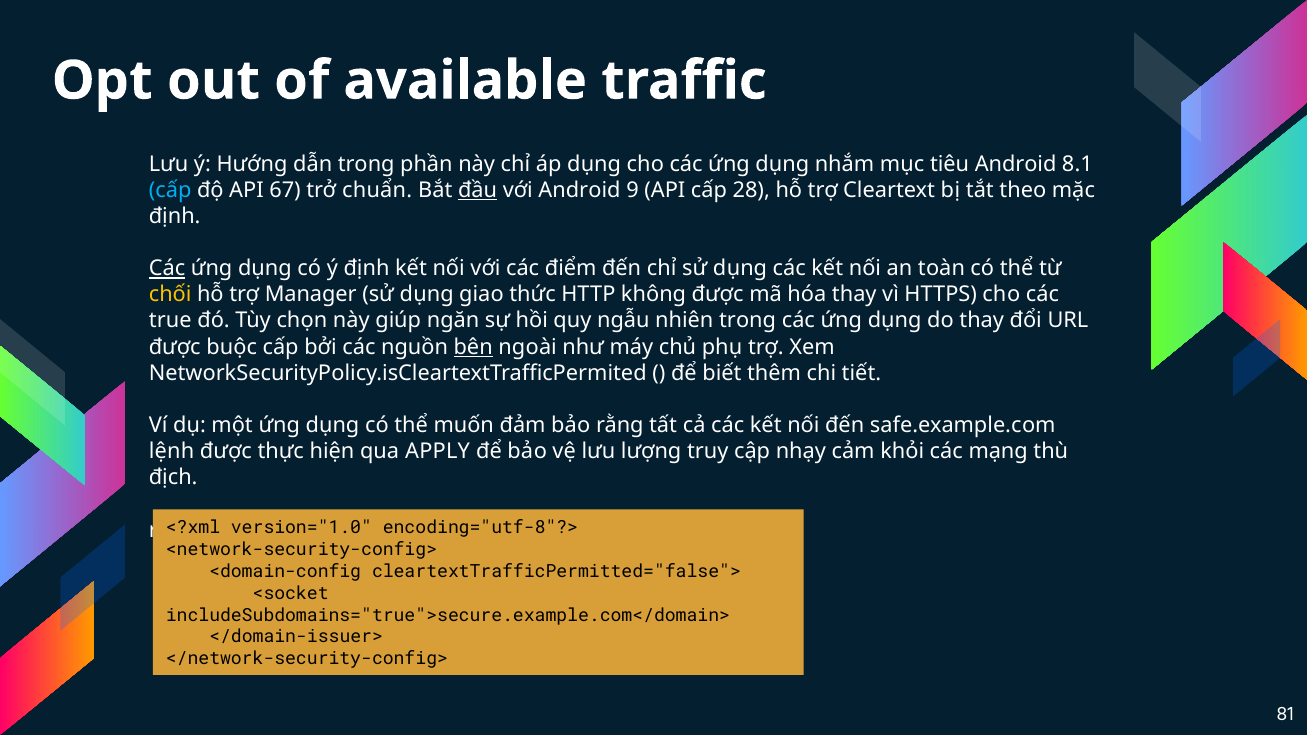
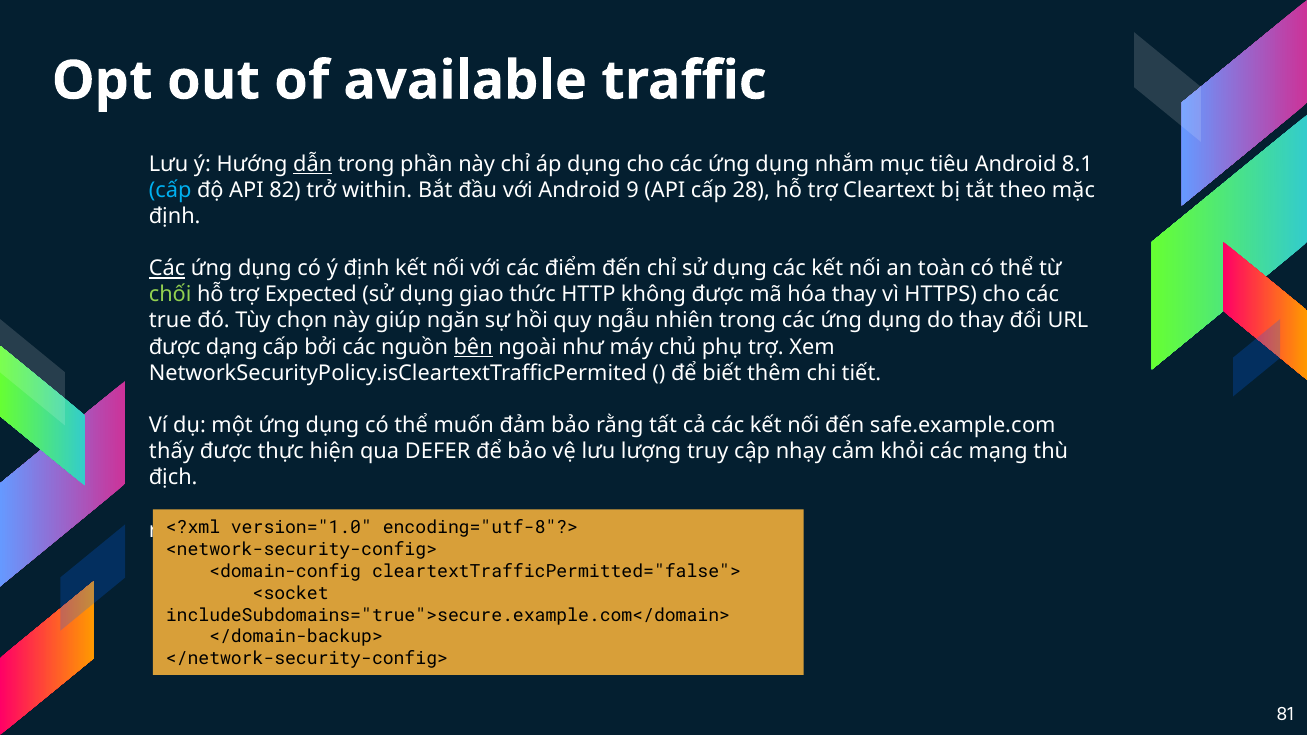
dẫn underline: none -> present
67: 67 -> 82
chuẩn: chuẩn -> within
đầu underline: present -> none
chối colour: yellow -> light green
Manager: Manager -> Expected
buộc: buộc -> dạng
lệnh: lệnh -> thấy
APPLY: APPLY -> DEFER
</domain-issuer>: </domain-issuer> -> </domain-backup>
